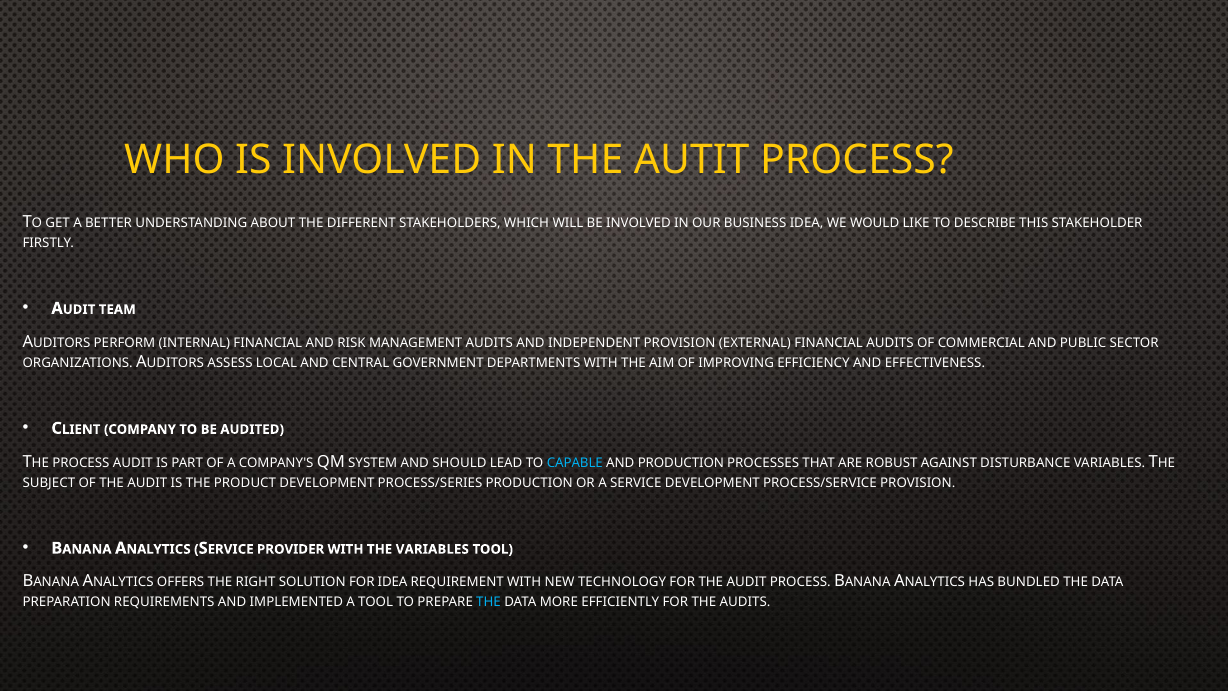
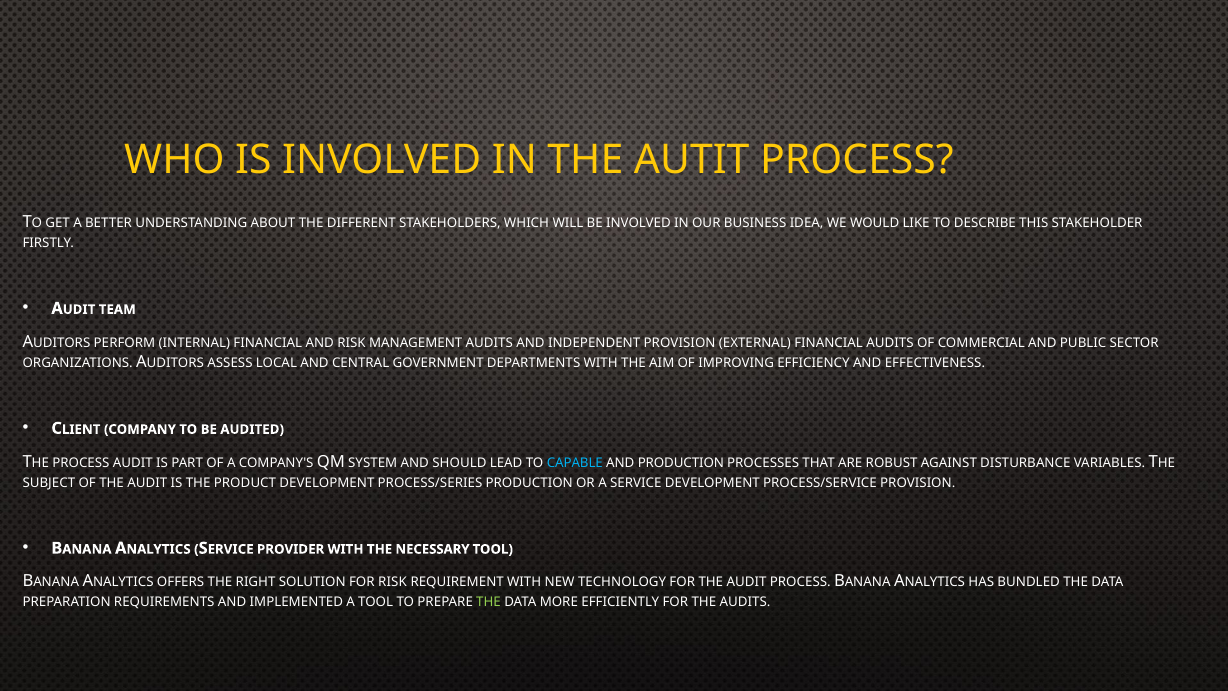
THE VARIABLES: VARIABLES -> NECESSARY
FOR IDEA: IDEA -> RISK
THE at (489, 602) colour: light blue -> light green
